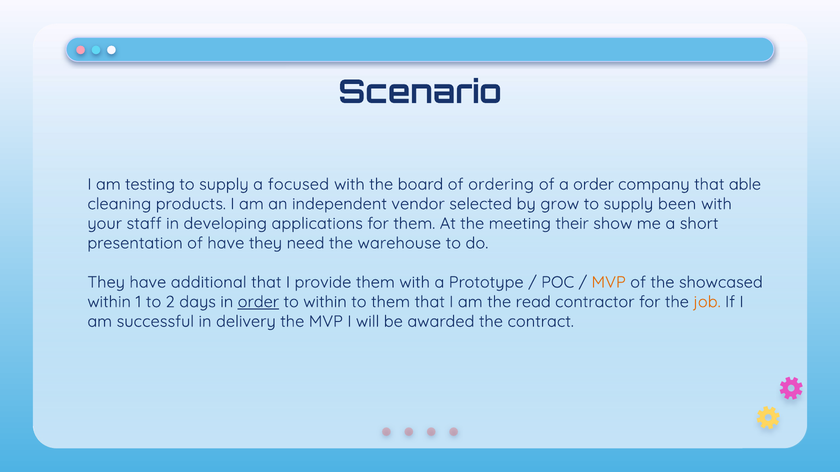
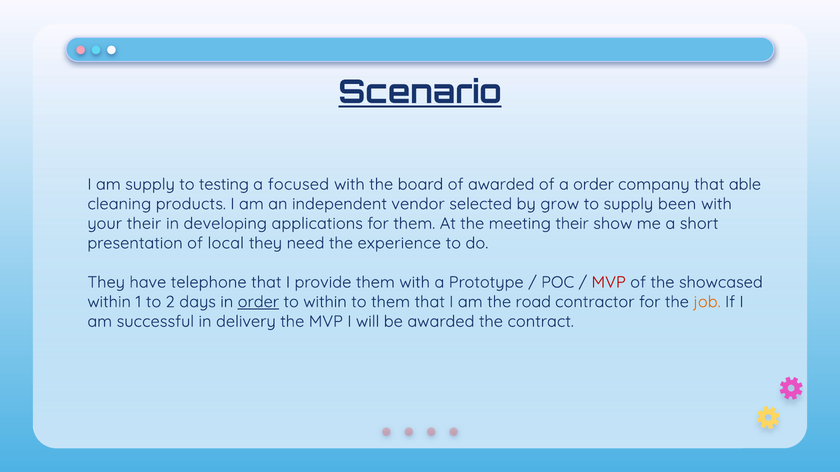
Scenario underline: none -> present
am testing: testing -> supply
supply at (224, 185): supply -> testing
of ordering: ordering -> awarded
your staff: staff -> their
of have: have -> local
warehouse: warehouse -> experience
additional: additional -> telephone
MVP at (609, 283) colour: orange -> red
read: read -> road
